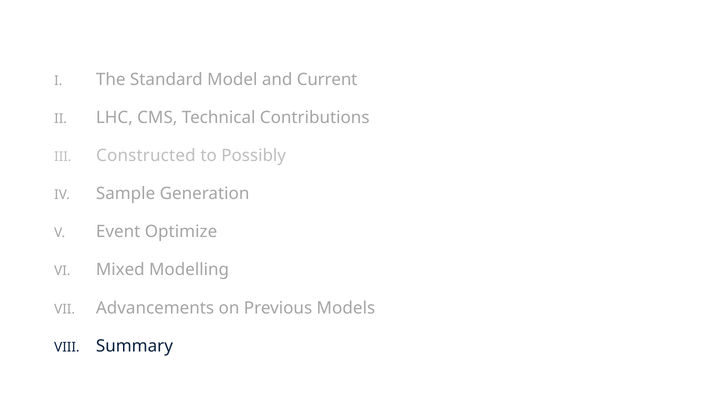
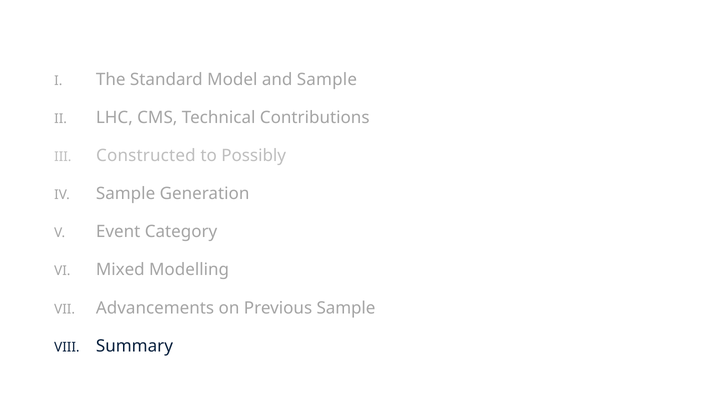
and Current: Current -> Sample
Optimize: Optimize -> Category
Previous Models: Models -> Sample
